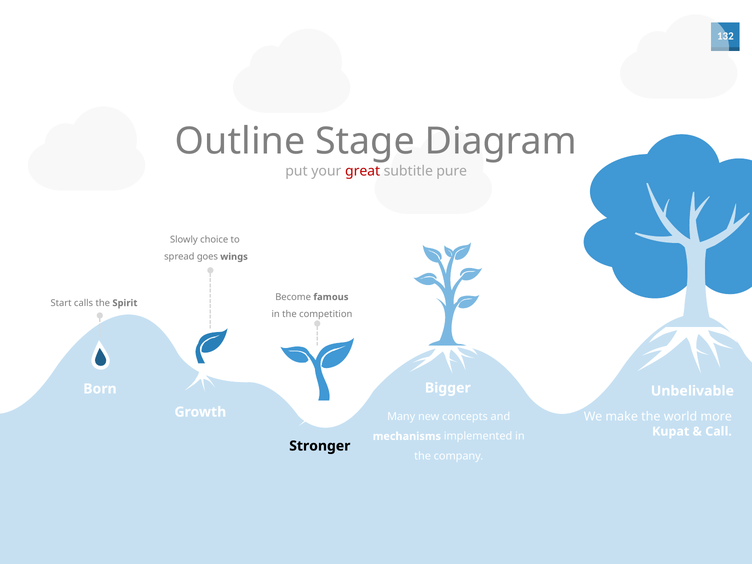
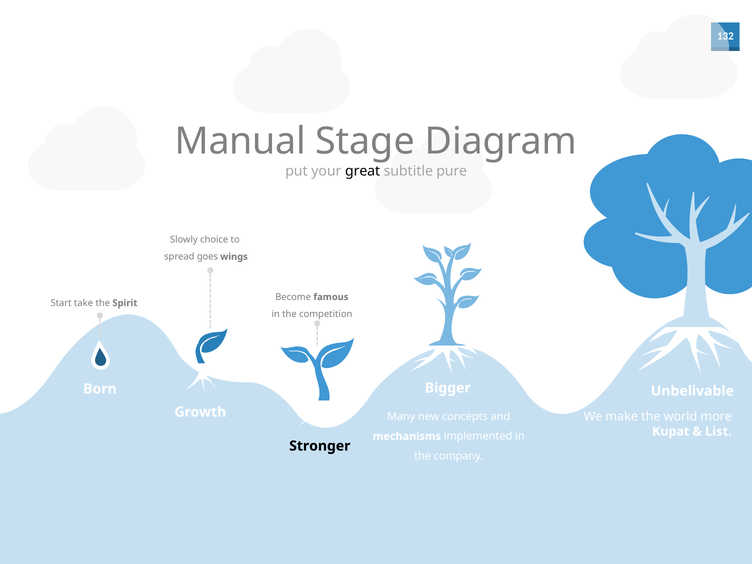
Outline: Outline -> Manual
great colour: red -> black
calls: calls -> take
Call: Call -> List
